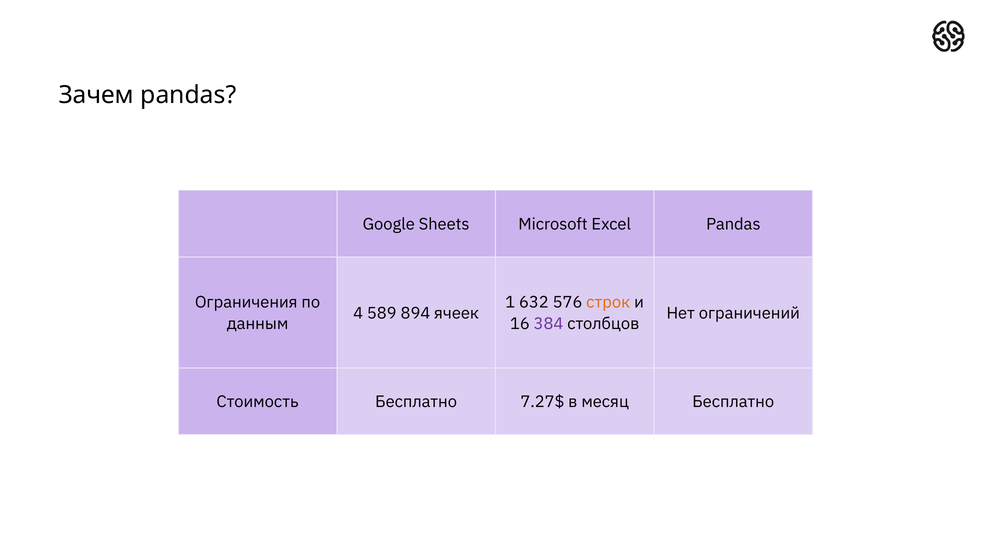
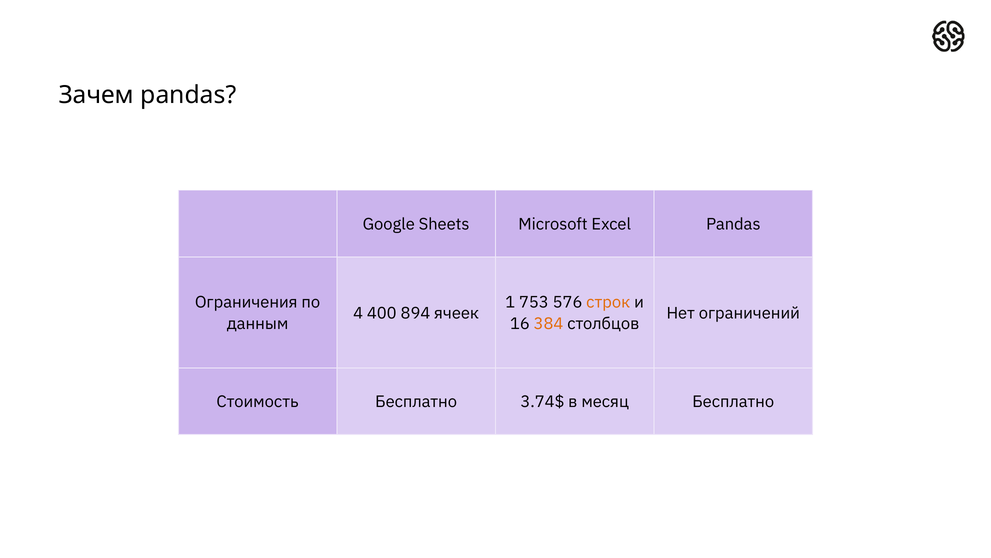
632: 632 -> 753
589: 589 -> 400
384 colour: purple -> orange
7.27$: 7.27$ -> 3.74$
